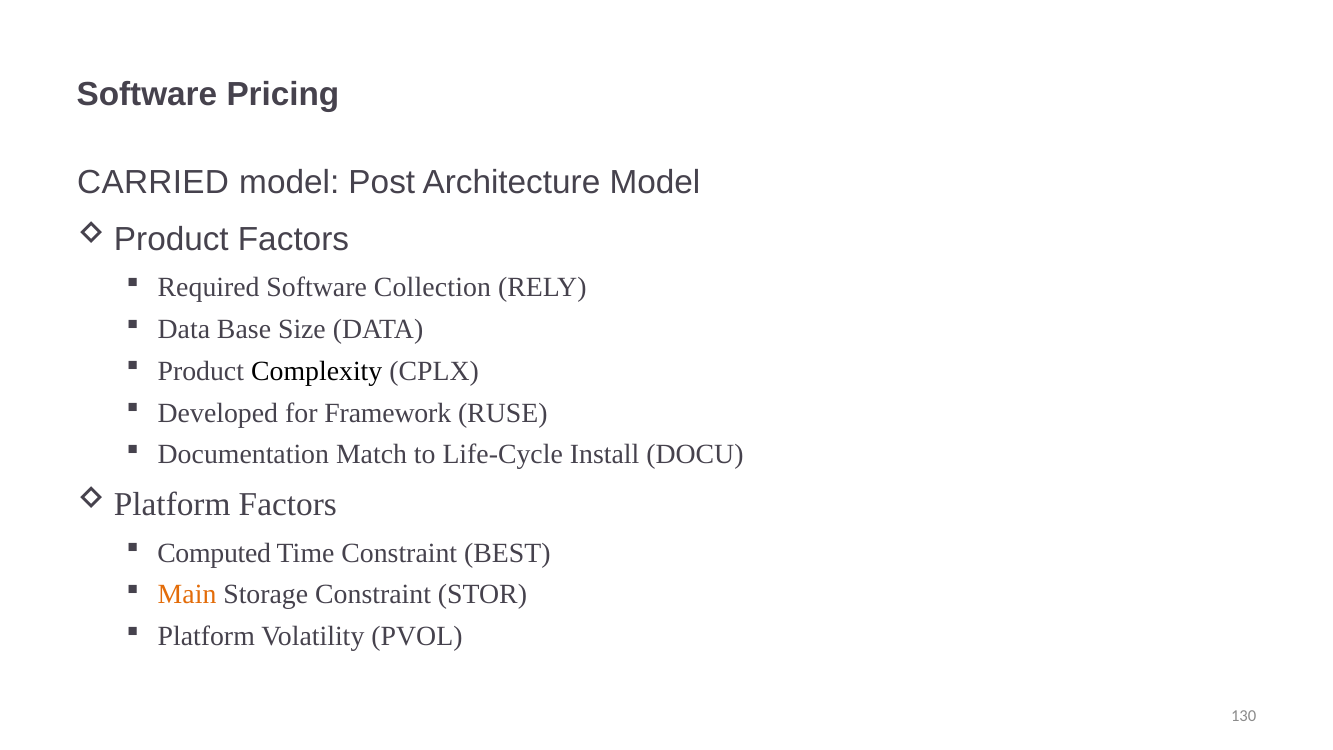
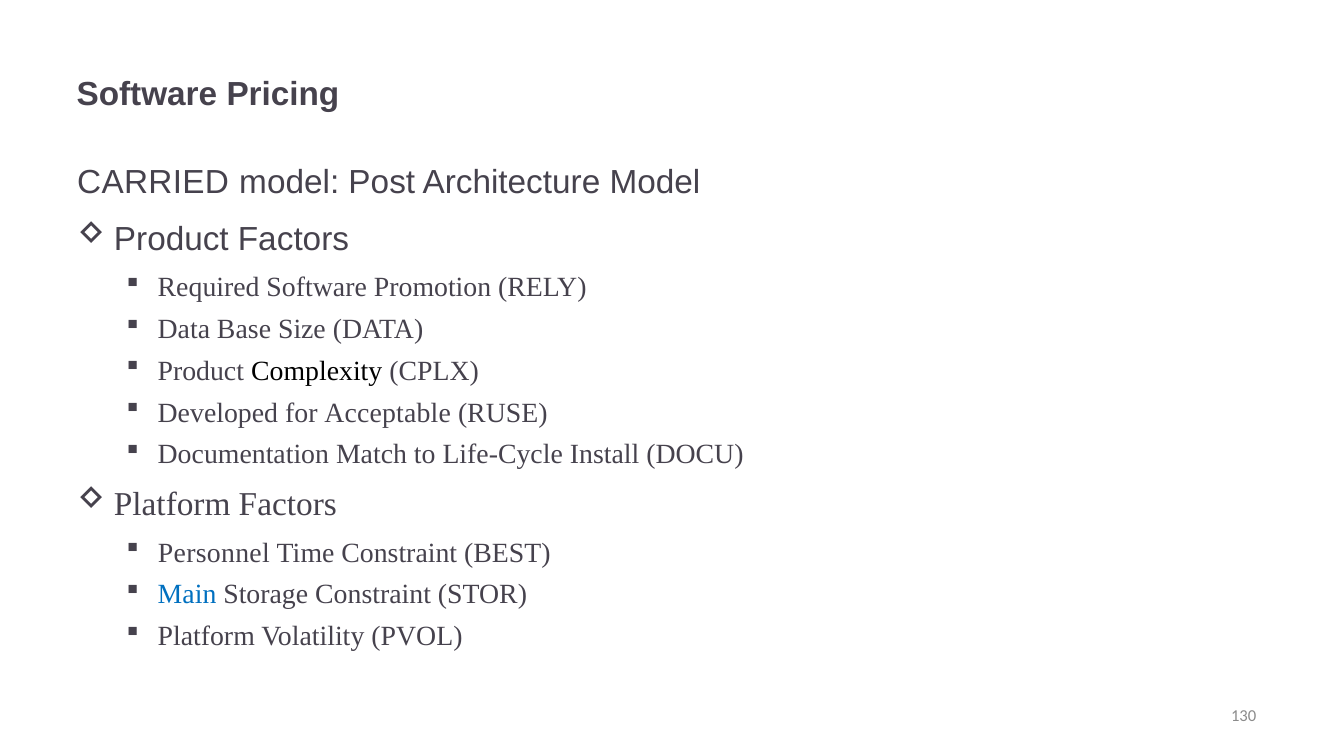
Collection: Collection -> Promotion
Framework: Framework -> Acceptable
Computed: Computed -> Personnel
Main colour: orange -> blue
